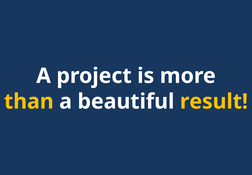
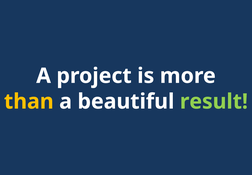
result colour: yellow -> light green
